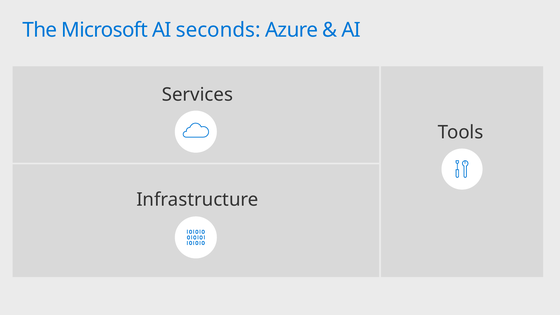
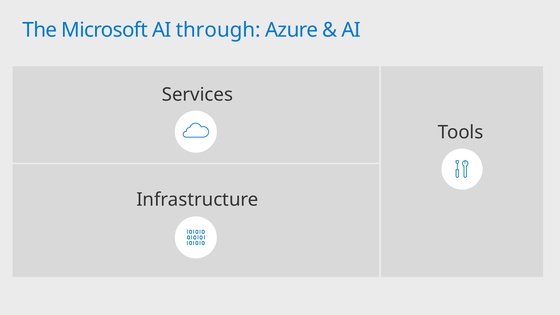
seconds: seconds -> through
